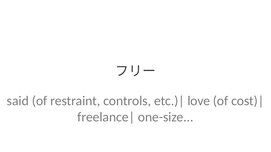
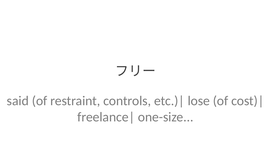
love: love -> lose
